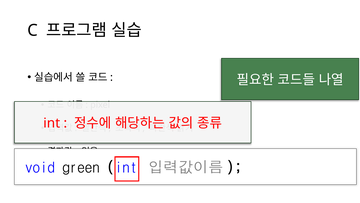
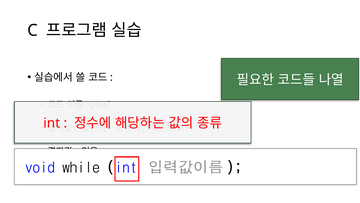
green: green -> while
